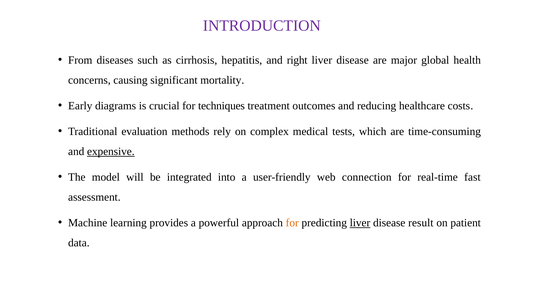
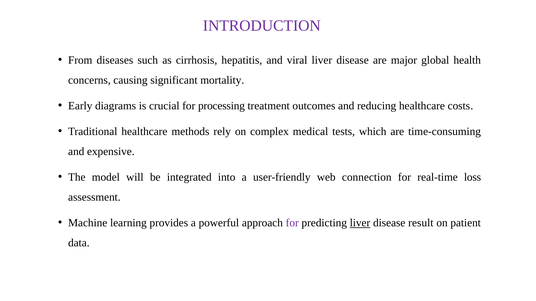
right: right -> viral
techniques: techniques -> processing
Traditional evaluation: evaluation -> healthcare
expensive underline: present -> none
fast: fast -> loss
for at (292, 223) colour: orange -> purple
